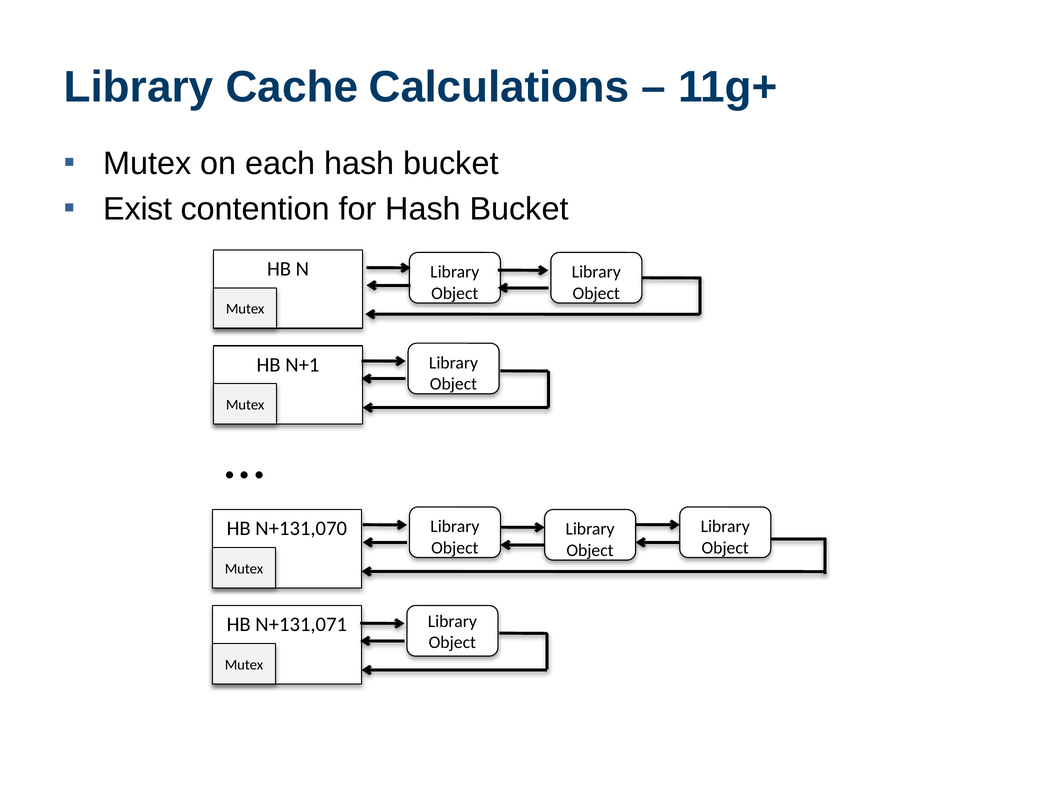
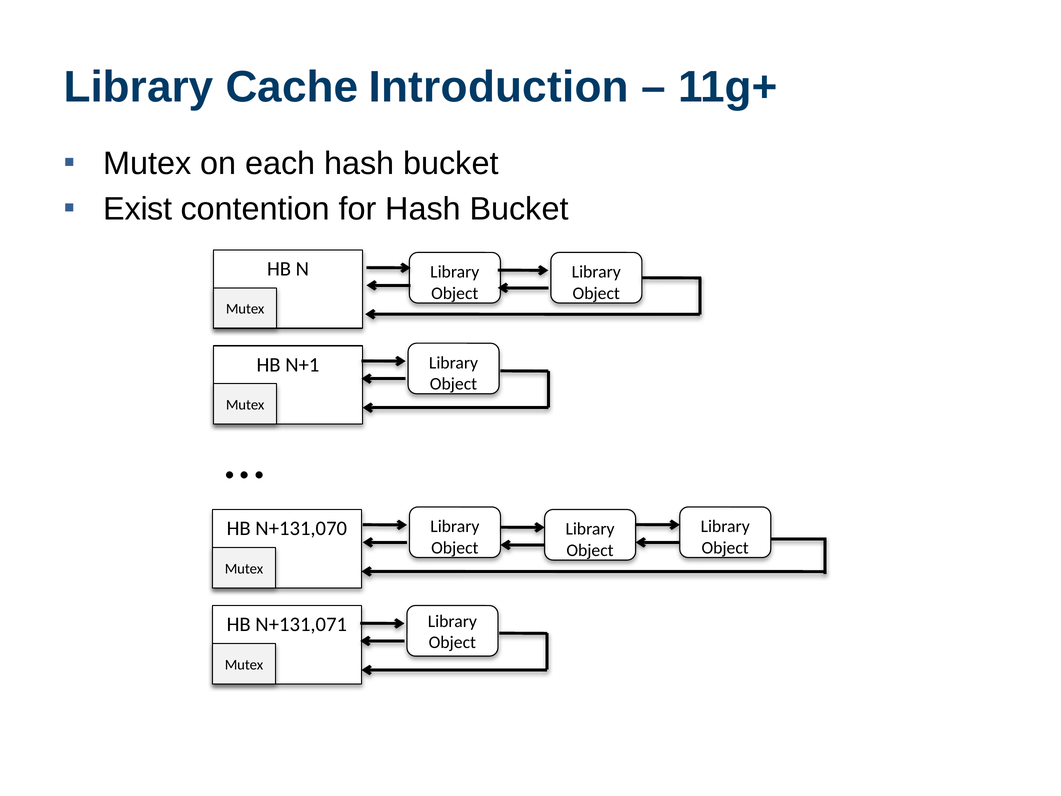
Calculations: Calculations -> Introduction
